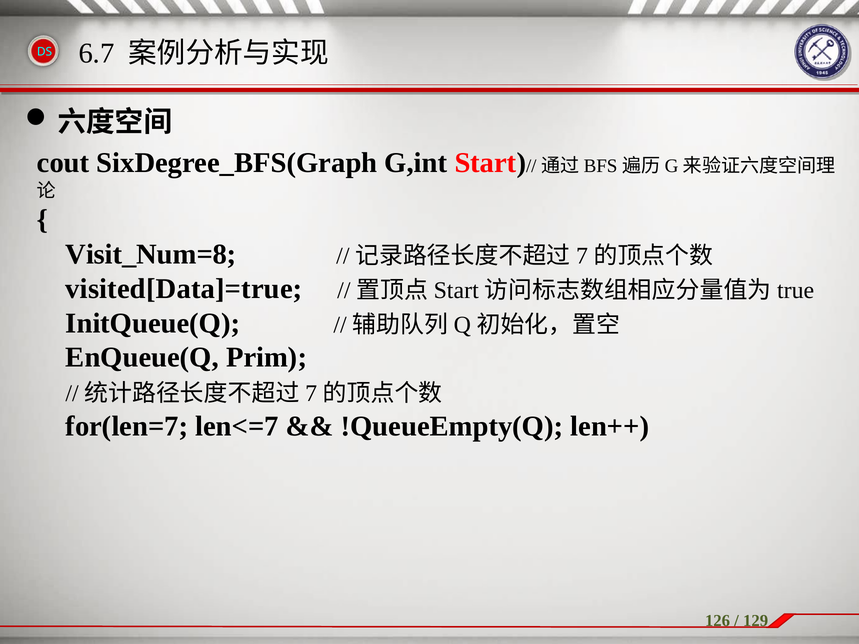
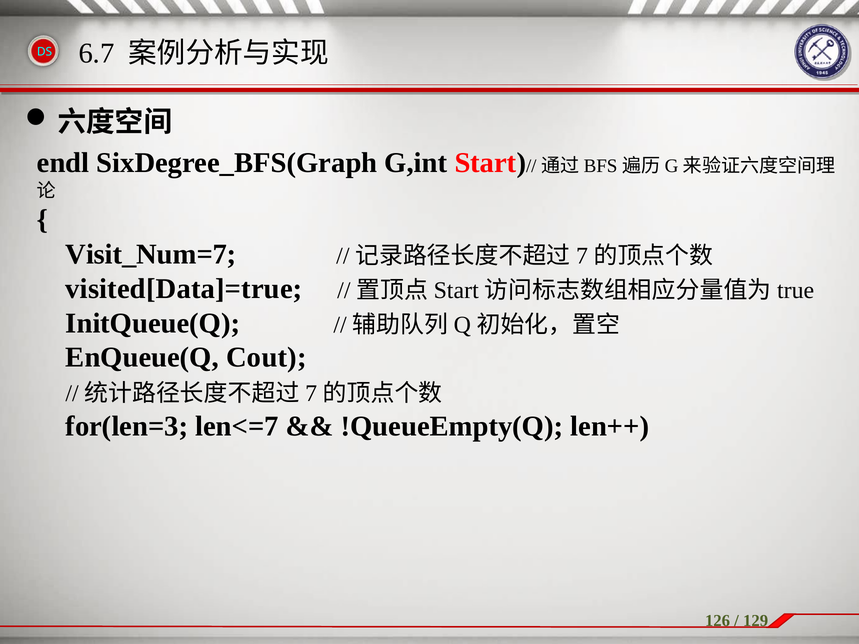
cout: cout -> endl
Visit_Num=8: Visit_Num=8 -> Visit_Num=7
Prim: Prim -> Cout
for(len=7: for(len=7 -> for(len=3
